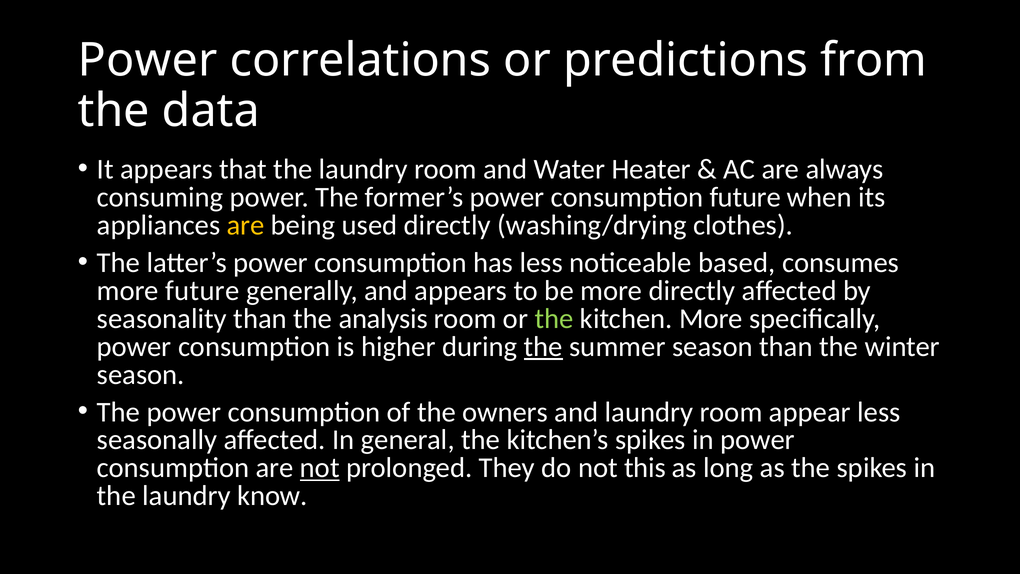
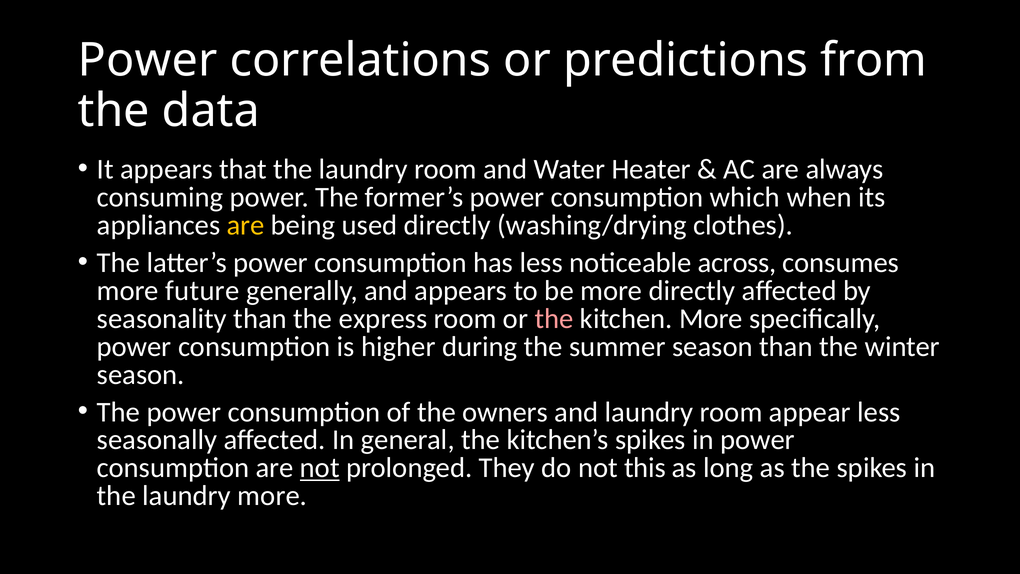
consumption future: future -> which
based: based -> across
analysis: analysis -> express
the at (554, 319) colour: light green -> pink
the at (543, 346) underline: present -> none
laundry know: know -> more
